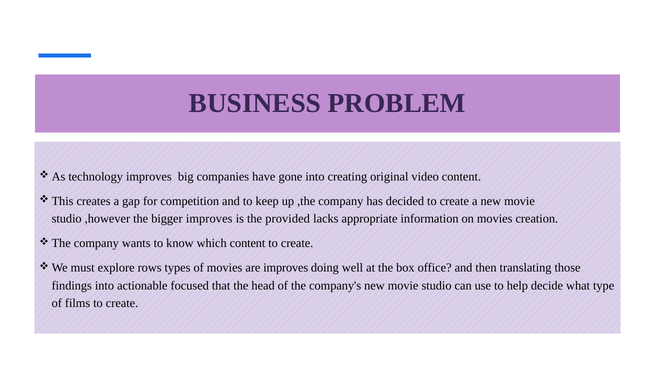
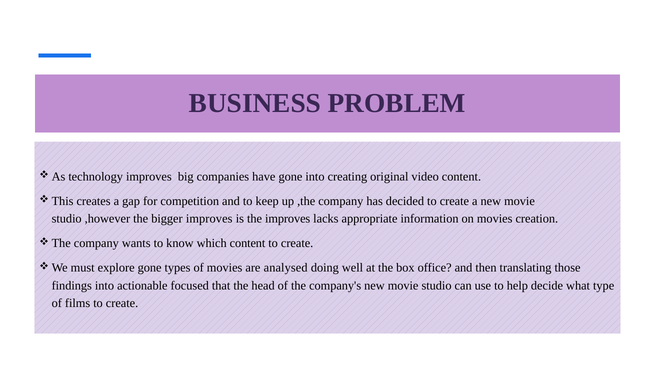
the provided: provided -> improves
explore rows: rows -> gone
are improves: improves -> analysed
